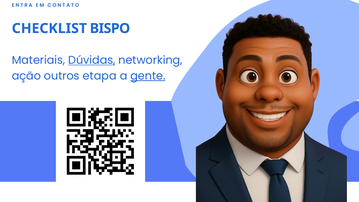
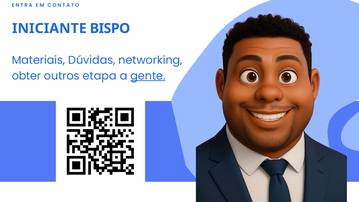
CHECKLIST: CHECKLIST -> INICIANTE
Dúvidas underline: present -> none
ação: ação -> obter
